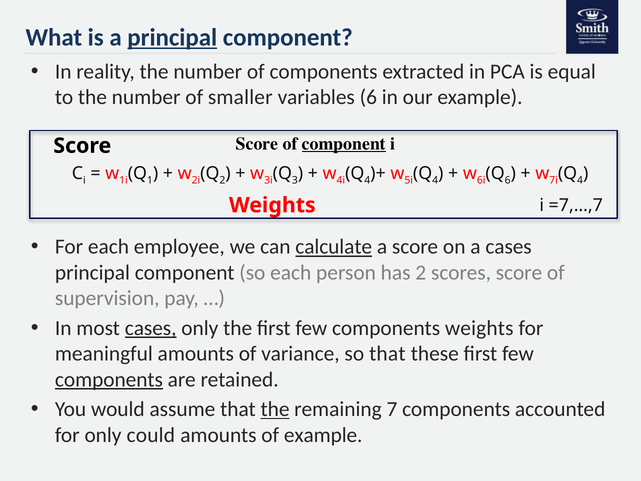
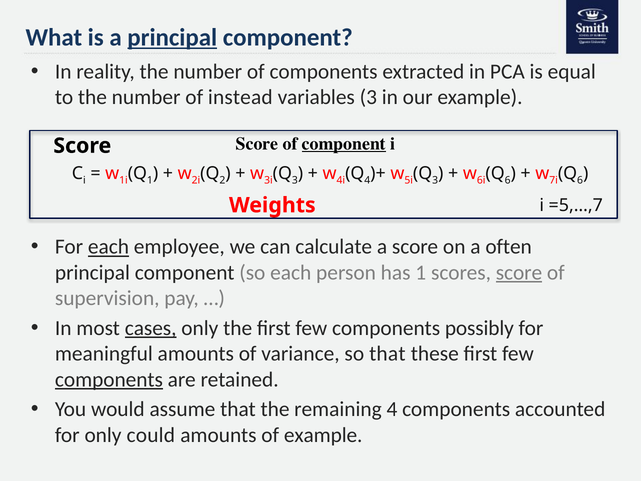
smaller: smaller -> instead
variables 6: 6 -> 3
4 at (435, 180): 4 -> 3
4 at (580, 180): 4 -> 6
=7,…,7: =7,…,7 -> =5,…,7
each at (108, 247) underline: none -> present
calculate underline: present -> none
a cases: cases -> often
has 2: 2 -> 1
score at (519, 272) underline: none -> present
components weights: weights -> possibly
the at (275, 409) underline: present -> none
remaining 7: 7 -> 4
